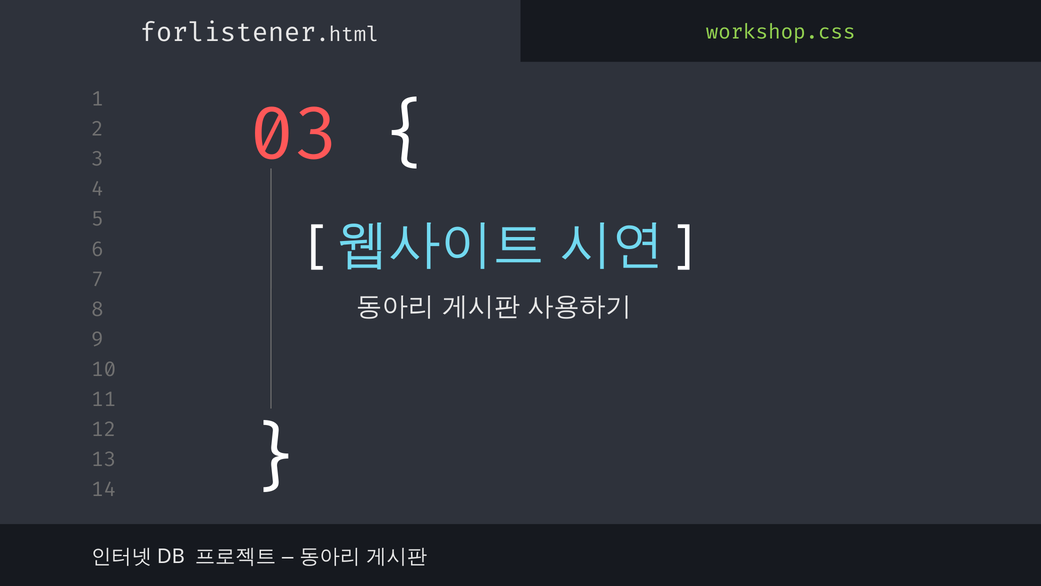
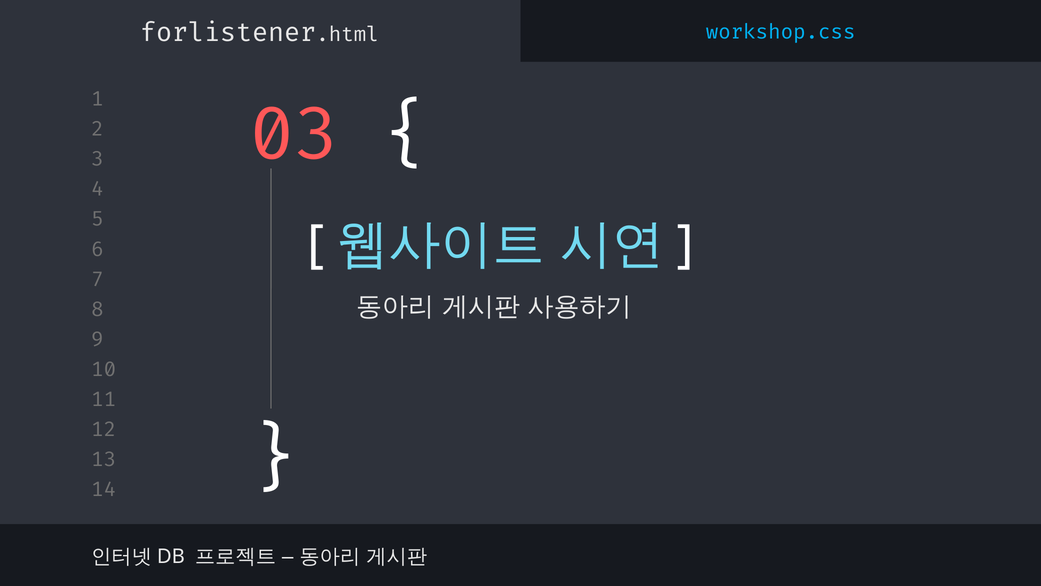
workshop.css colour: light green -> light blue
